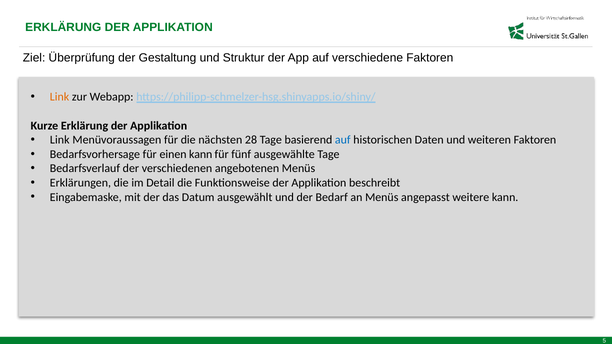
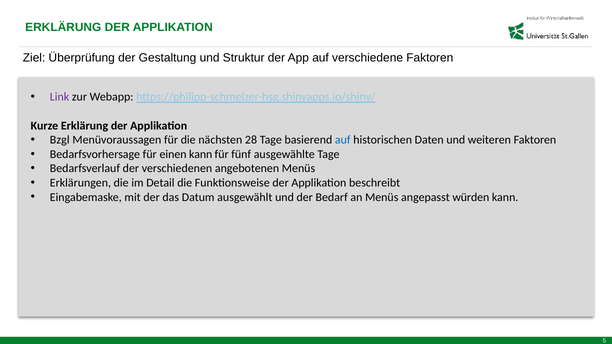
Link at (60, 97) colour: orange -> purple
Link at (60, 140): Link -> Bzgl
weitere: weitere -> würden
